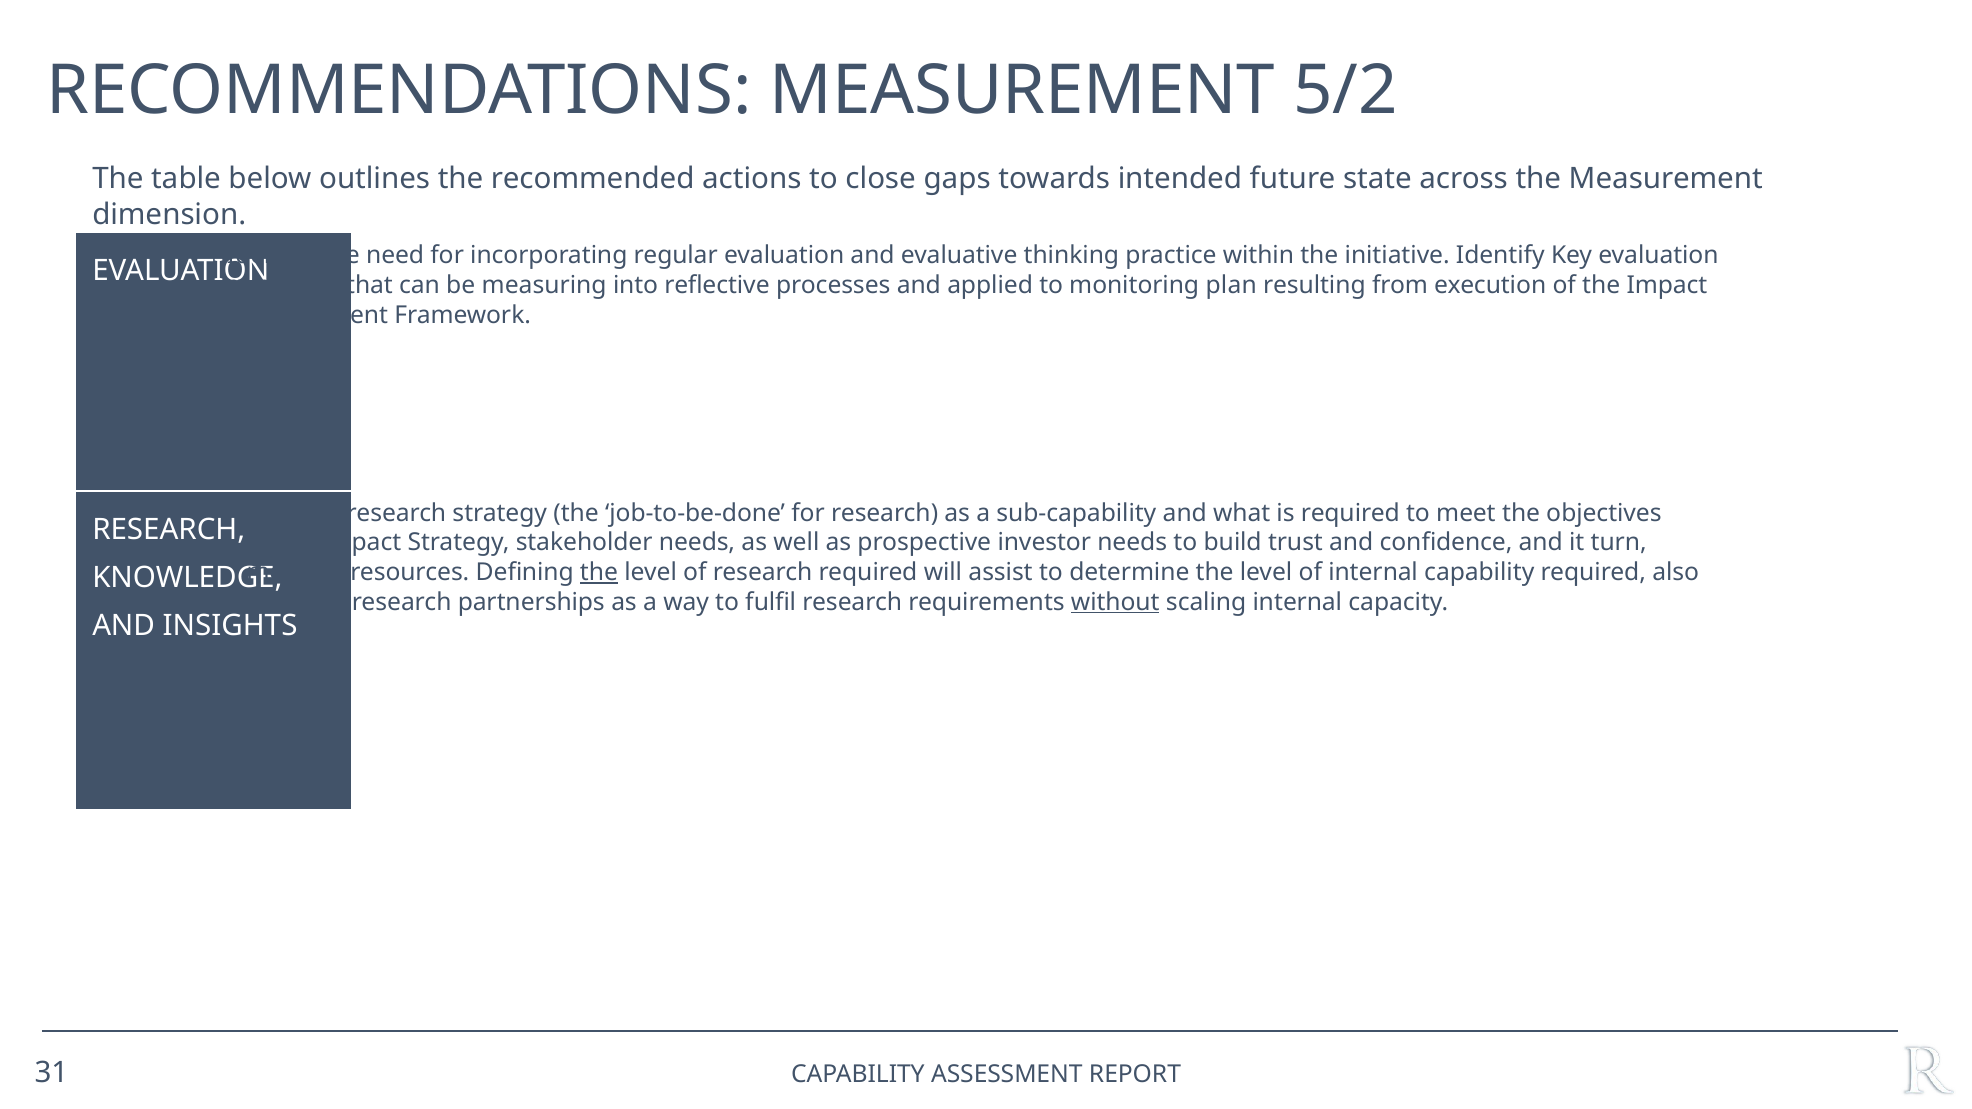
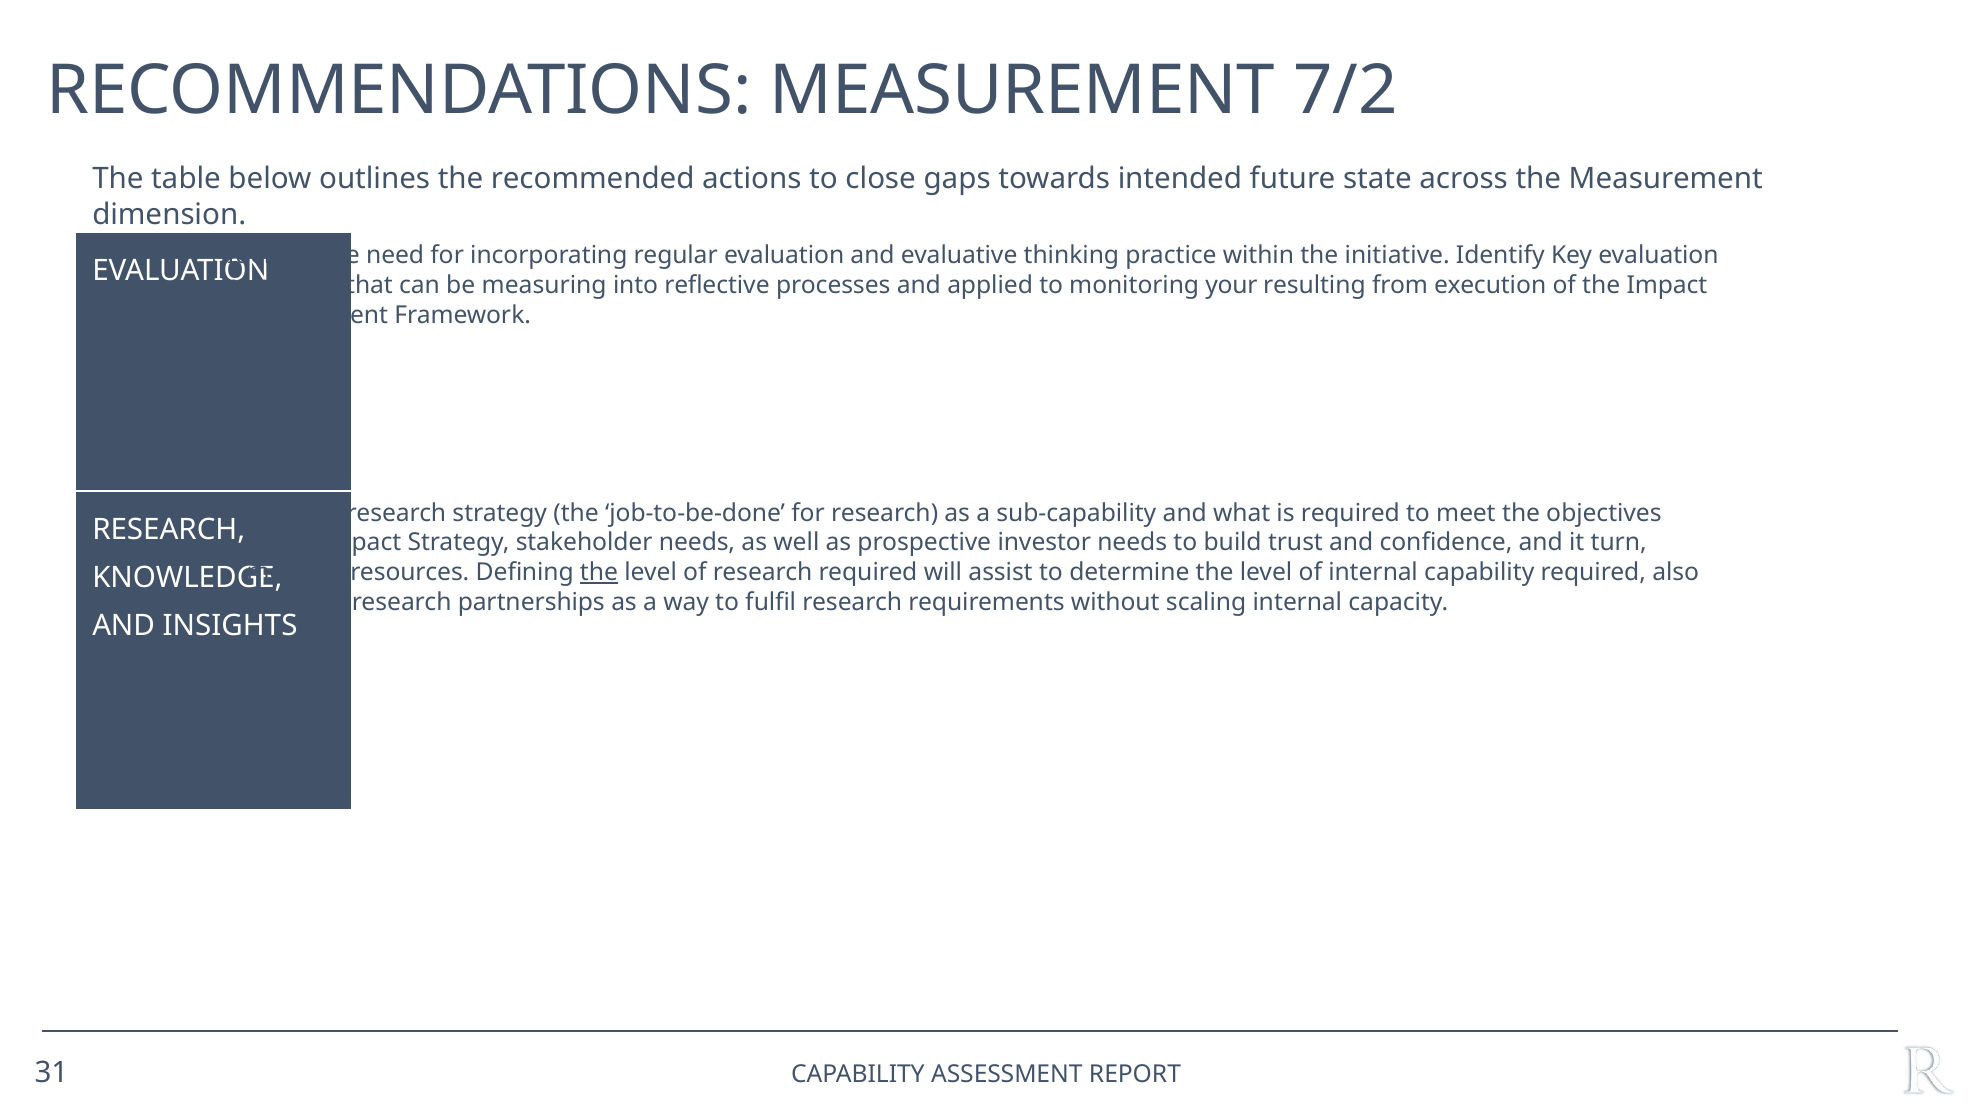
5/2: 5/2 -> 7/2
plan: plan -> your
without underline: present -> none
